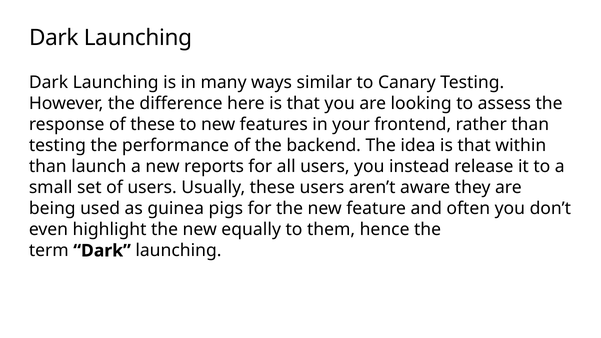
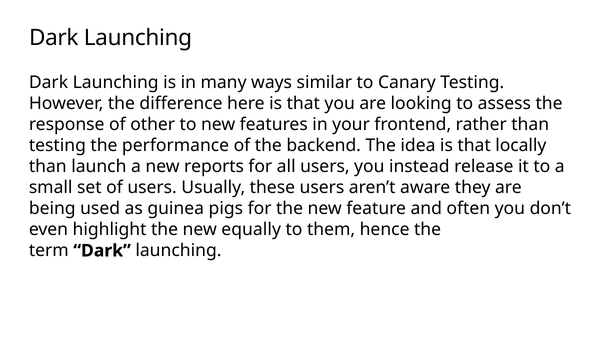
of these: these -> other
within: within -> locally
